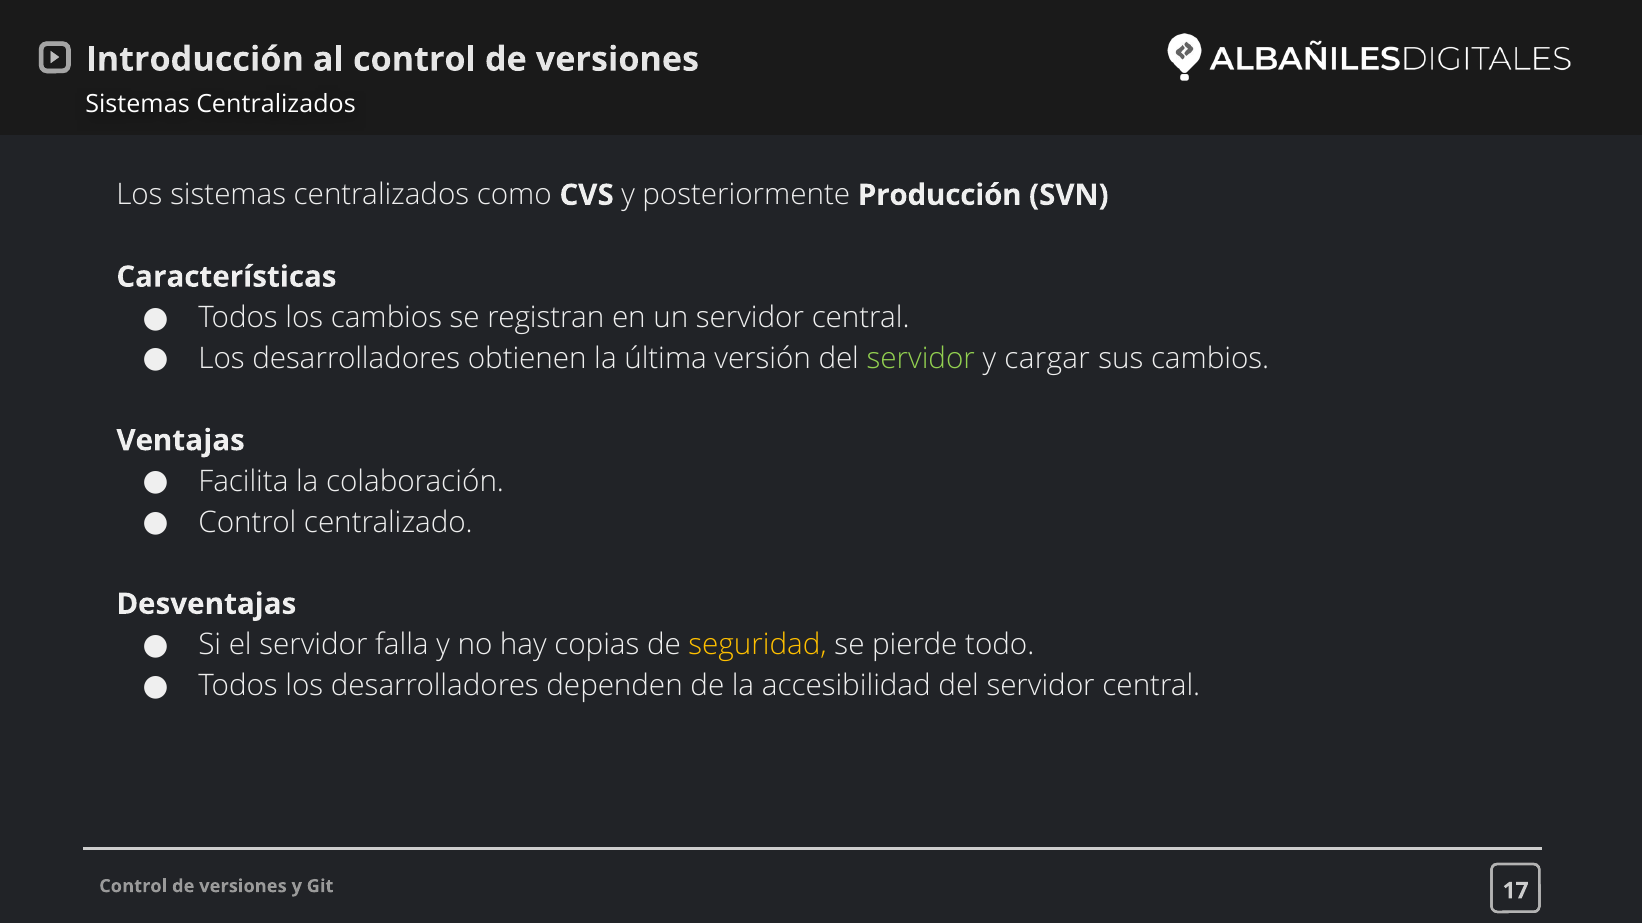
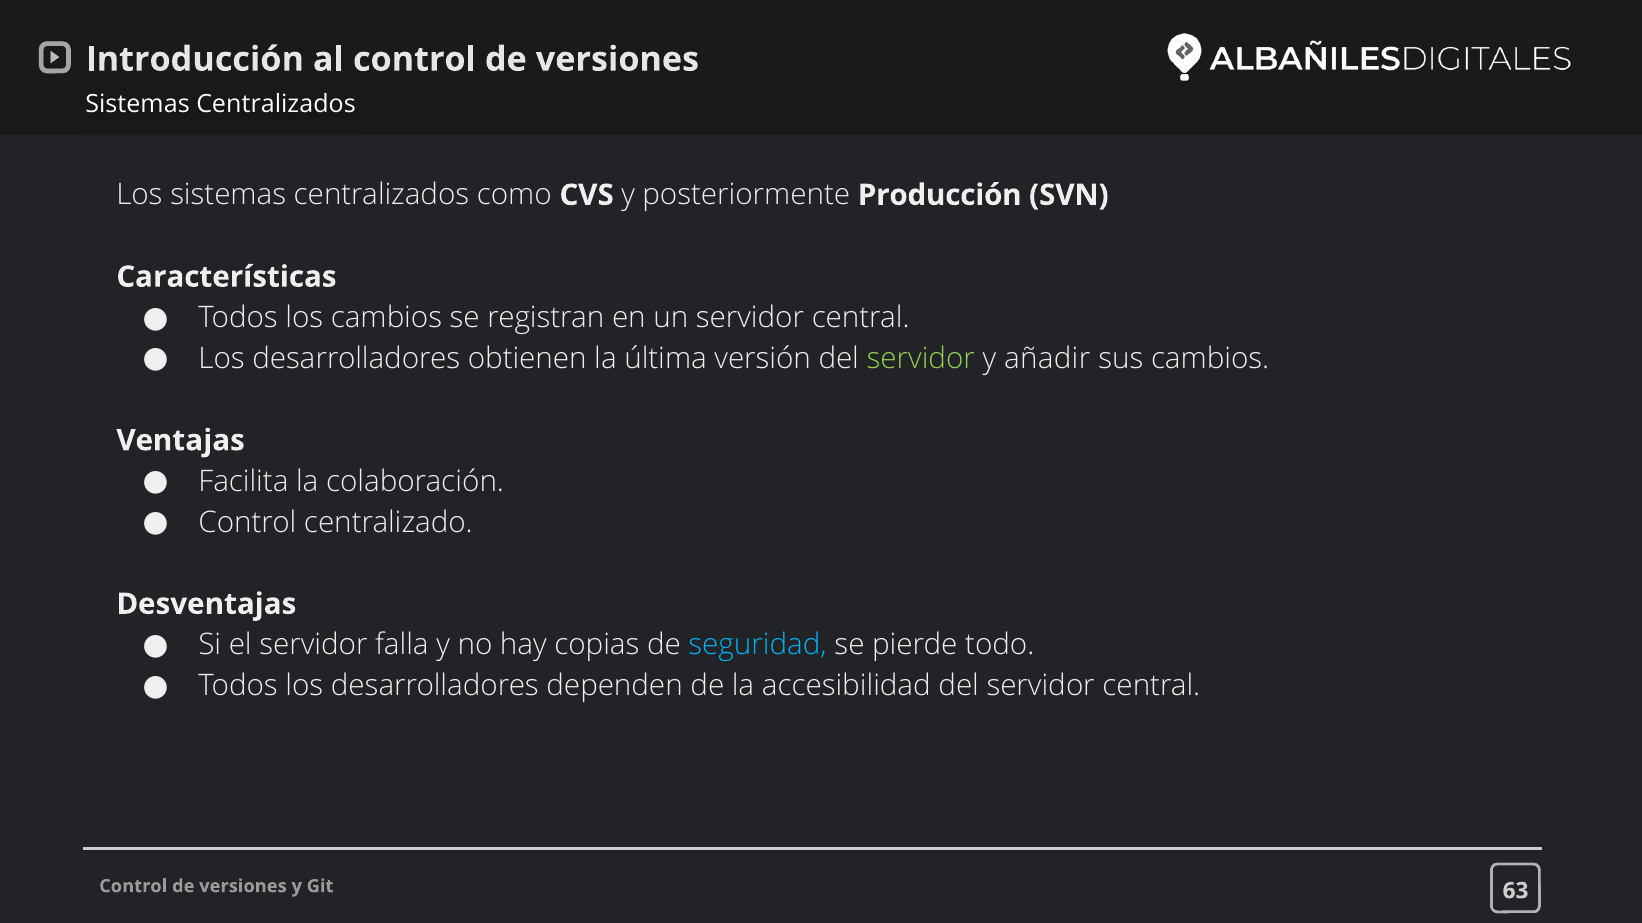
cargar: cargar -> añadir
seguridad colour: yellow -> light blue
17: 17 -> 63
